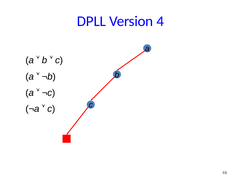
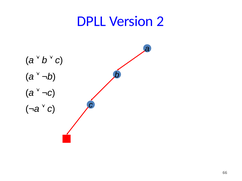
4: 4 -> 2
